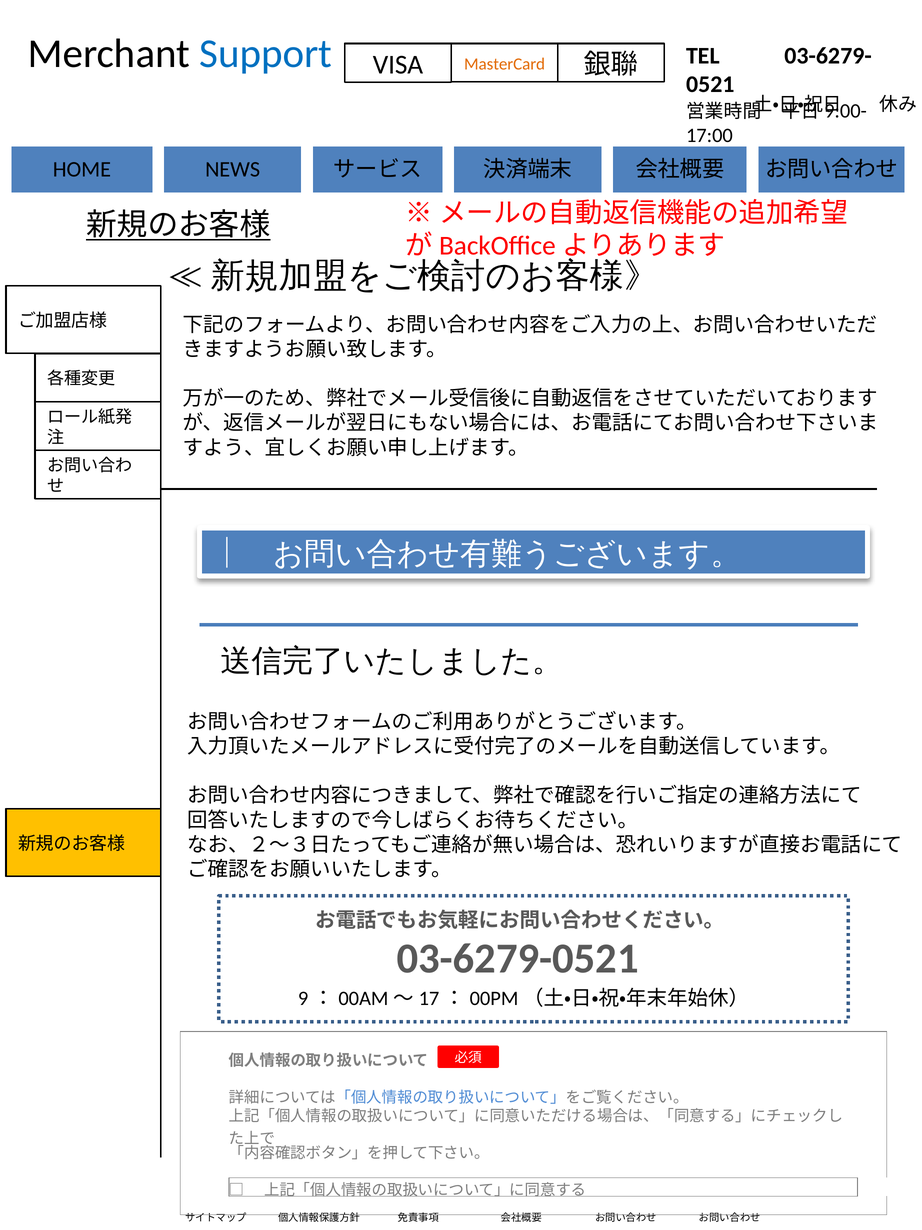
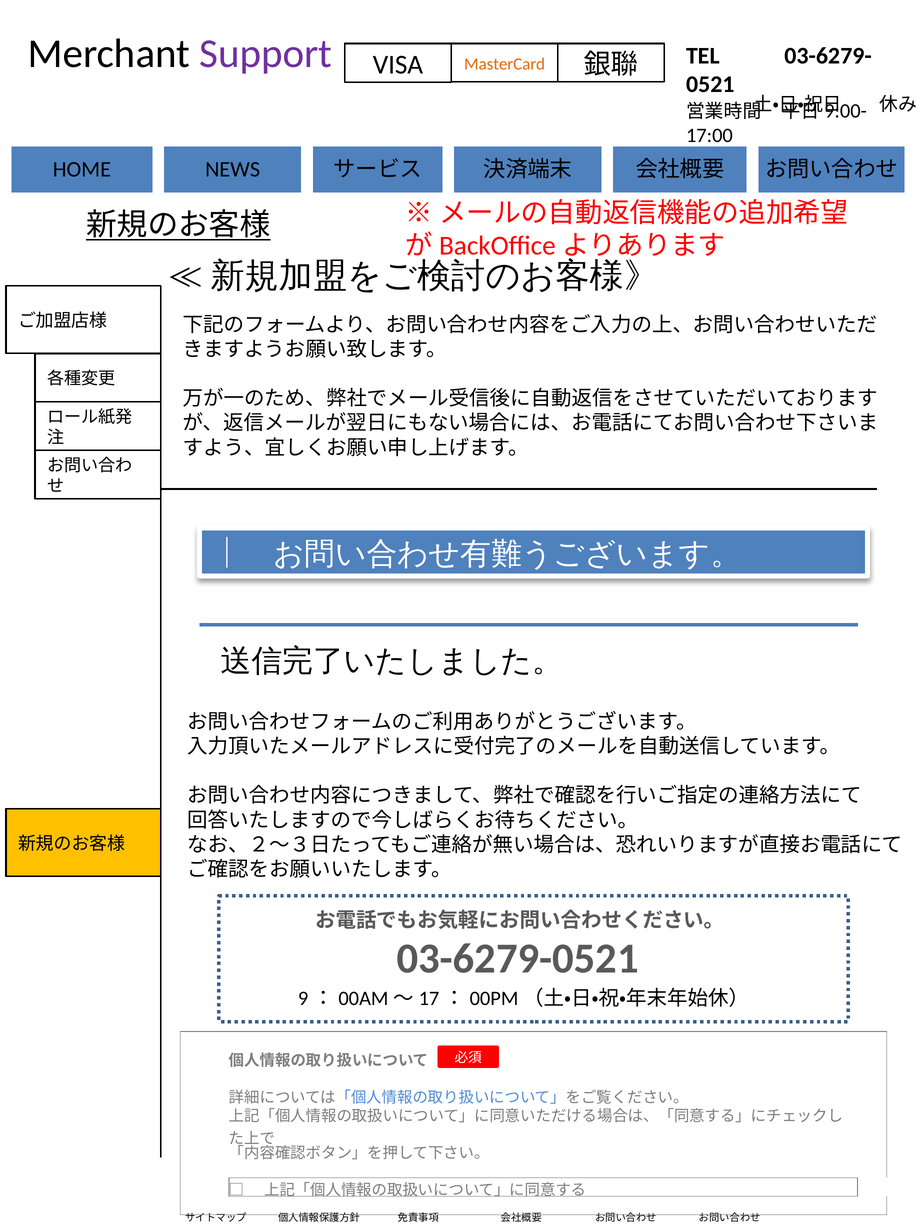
Support colour: blue -> purple
